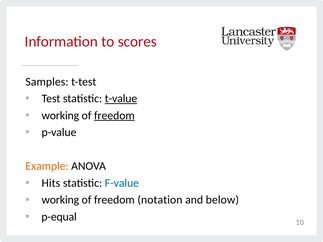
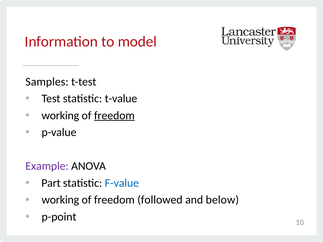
scores: scores -> model
t-value underline: present -> none
Example at (47, 166) colour: orange -> purple
Hits: Hits -> Part
freedom notation: notation -> followed
p-equal: p-equal -> p-point
